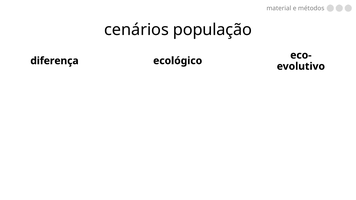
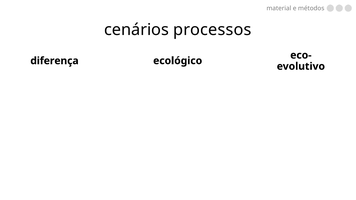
população: população -> processos
